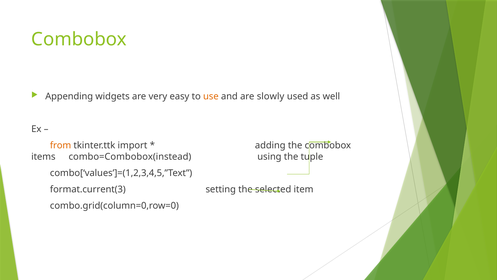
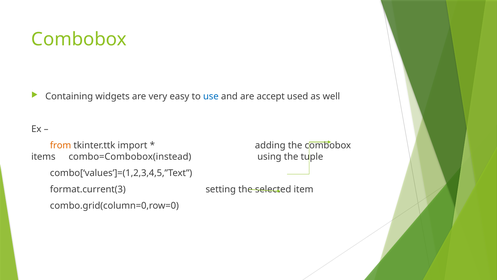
Appending: Appending -> Containing
use colour: orange -> blue
slowly: slowly -> accept
